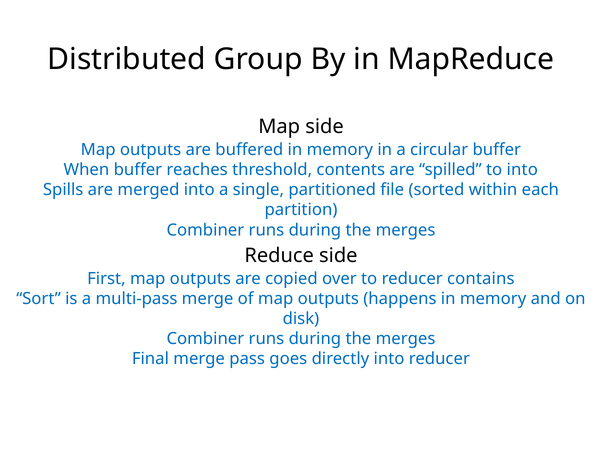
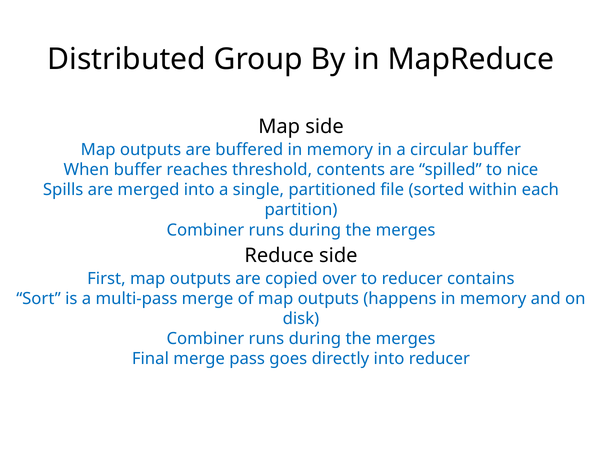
to into: into -> nice
